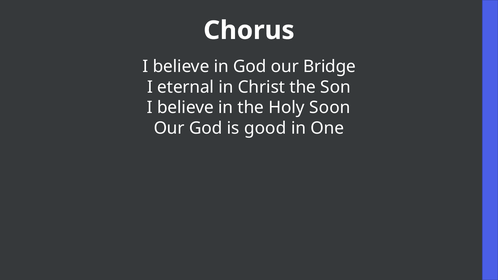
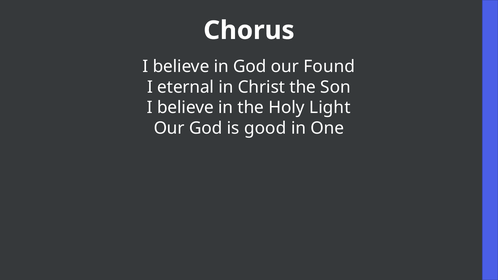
Bridge: Bridge -> Found
Soon: Soon -> Light
